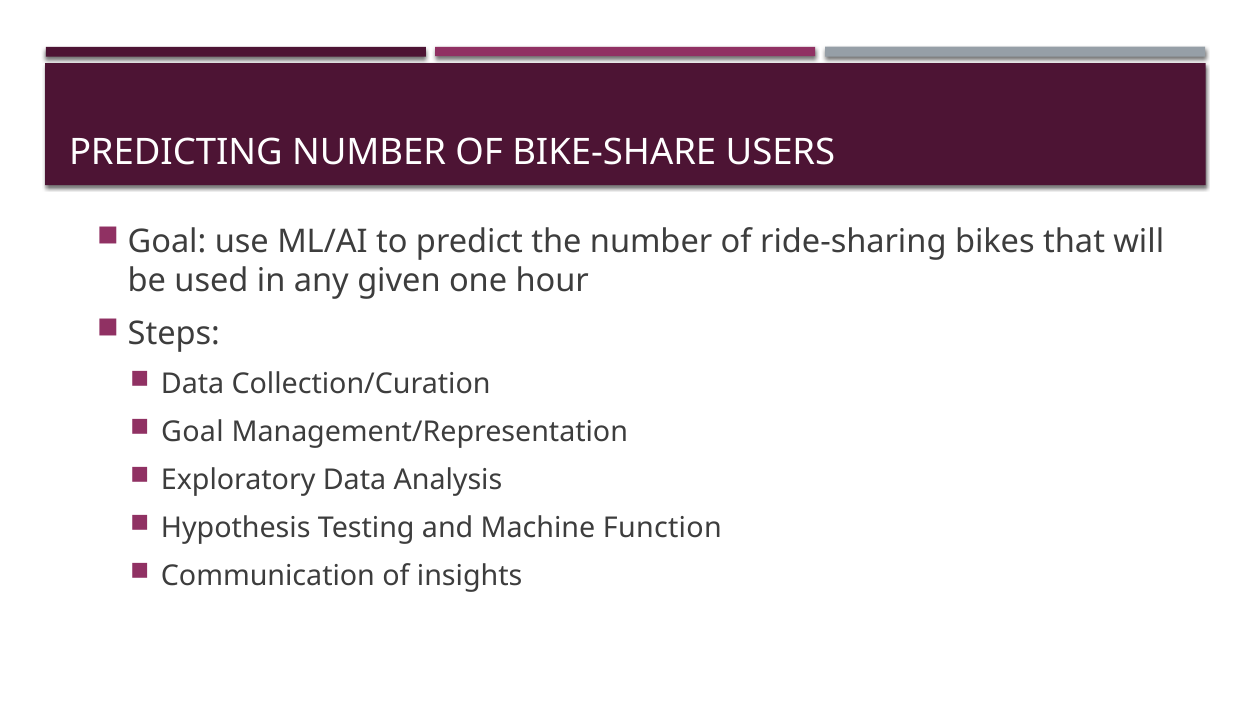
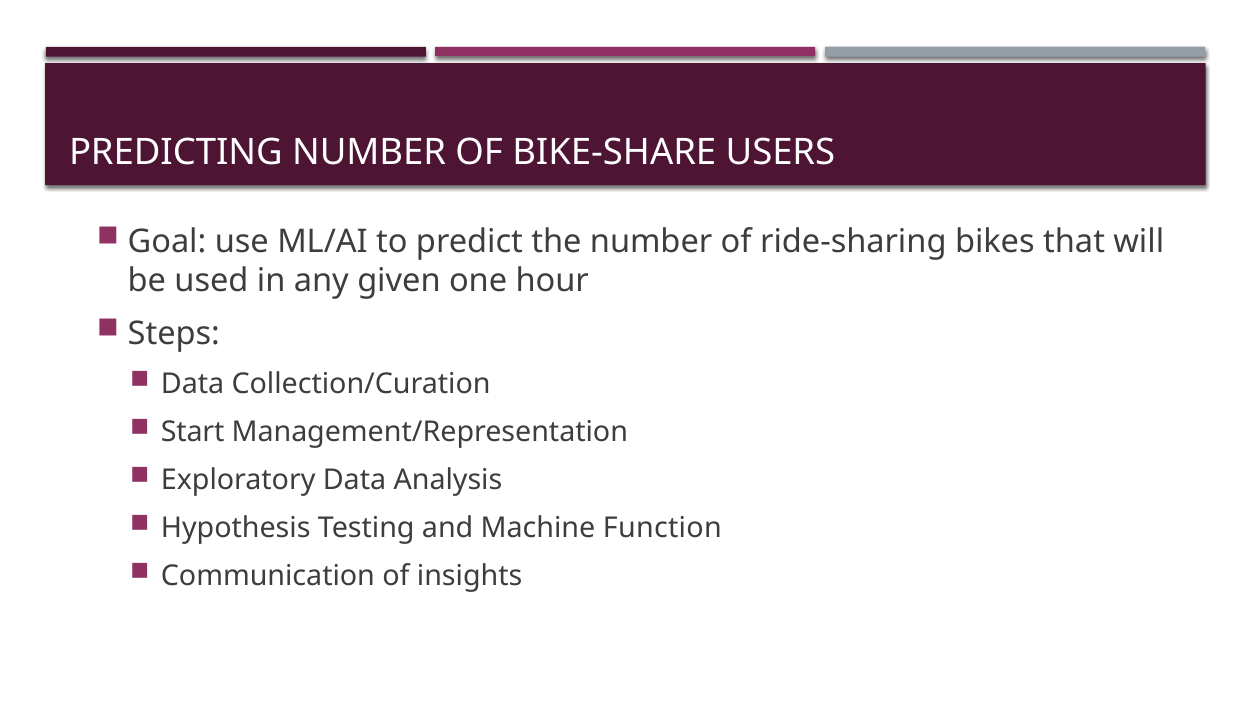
Goal at (192, 432): Goal -> Start
